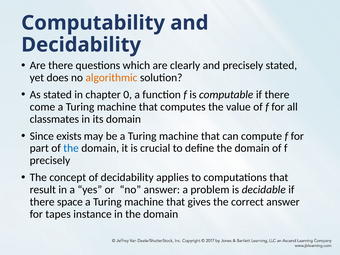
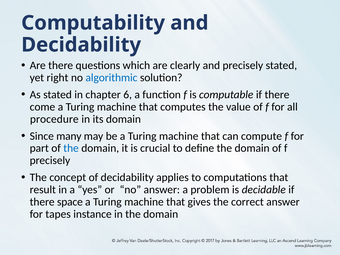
does: does -> right
algorithmic colour: orange -> blue
0: 0 -> 6
classmates: classmates -> procedure
exists: exists -> many
